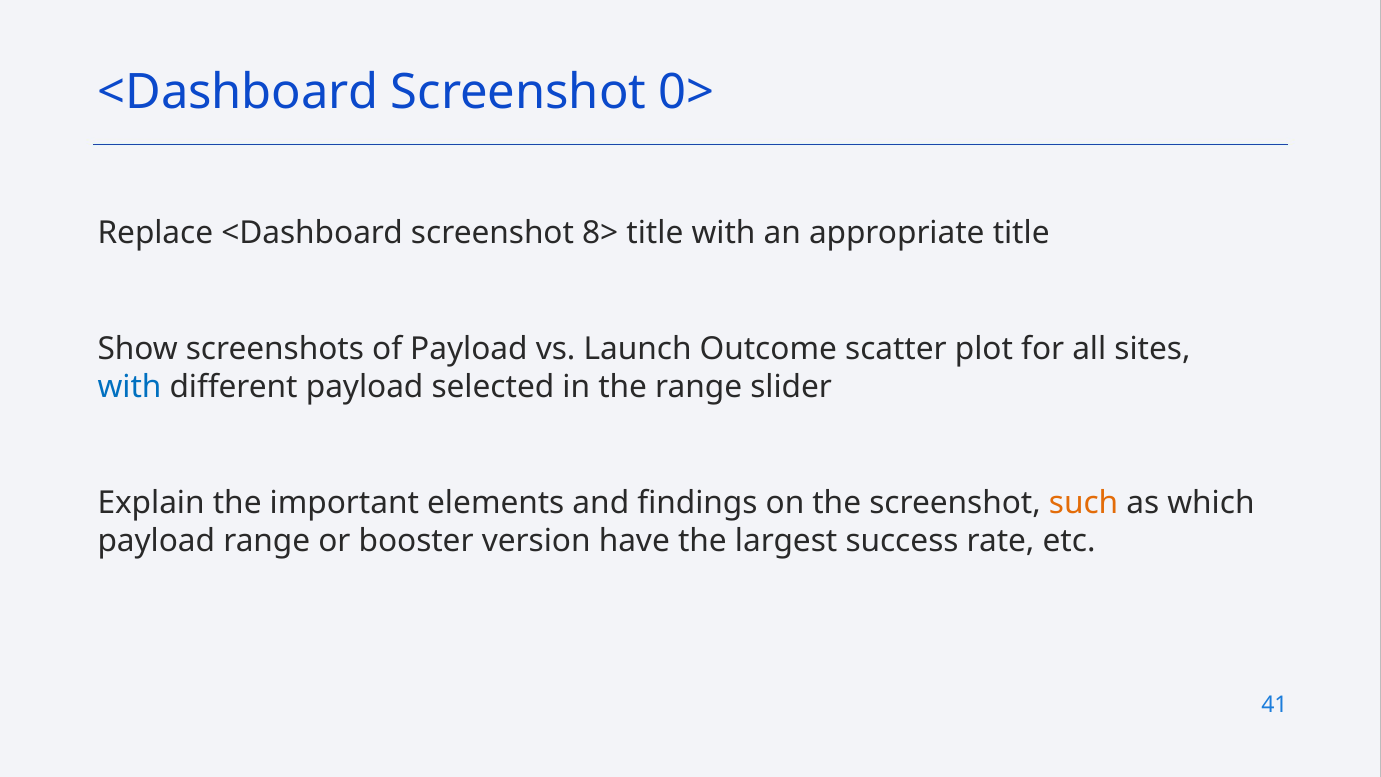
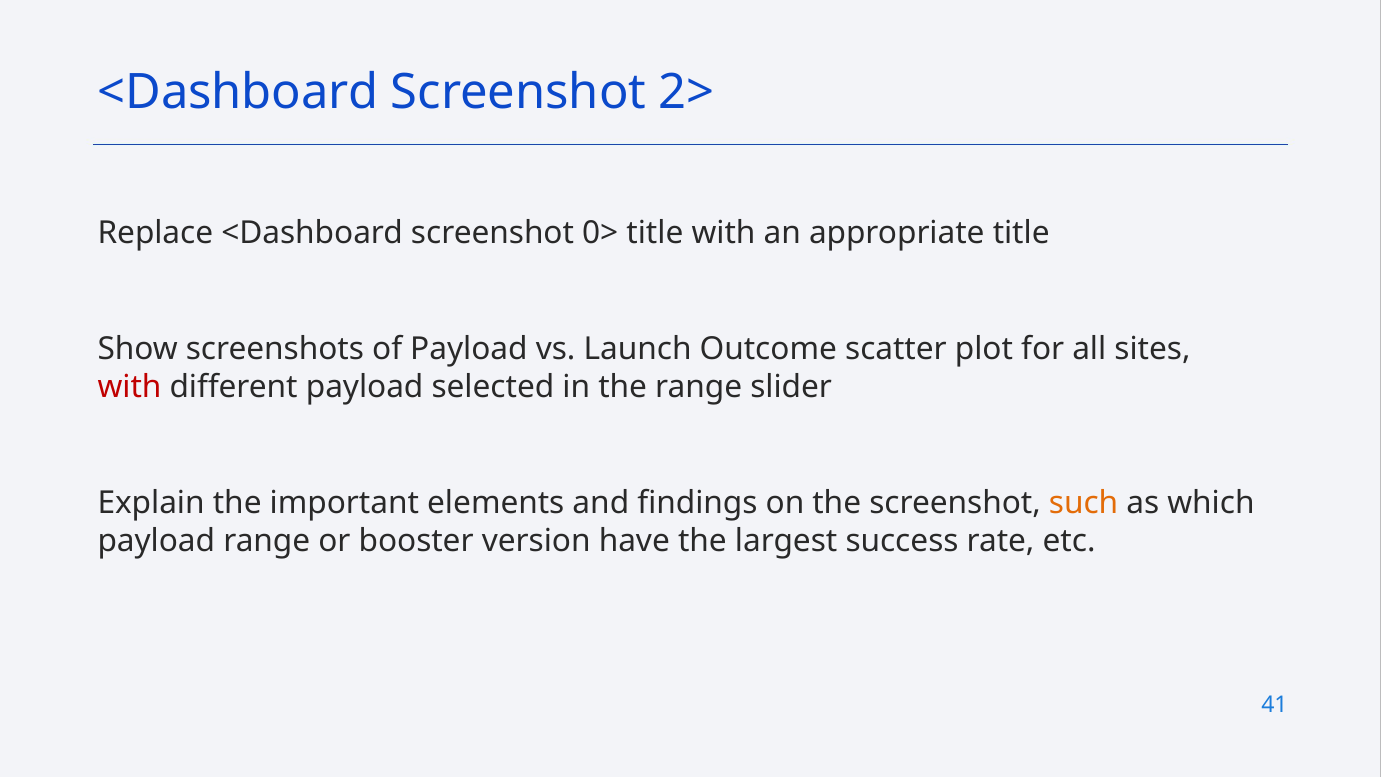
0>: 0> -> 2>
8>: 8> -> 0>
with at (130, 387) colour: blue -> red
